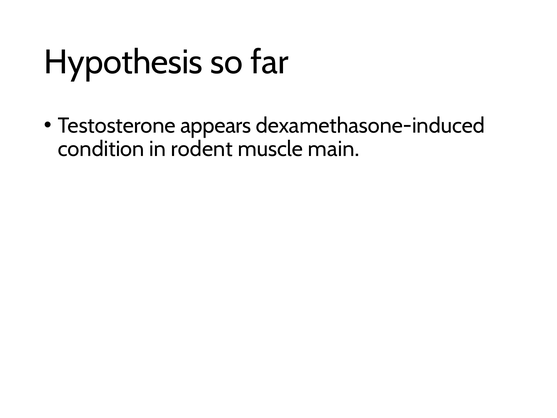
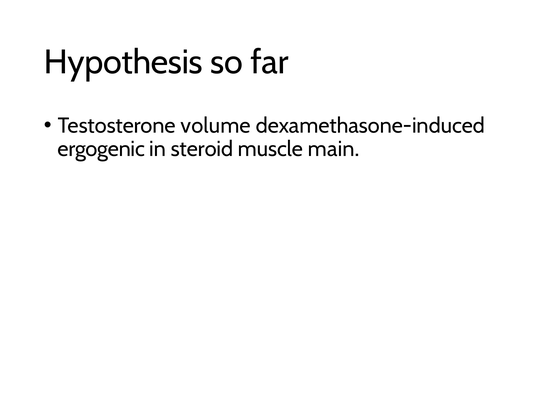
appears: appears -> volume
condition: condition -> ergogenic
rodent: rodent -> steroid
